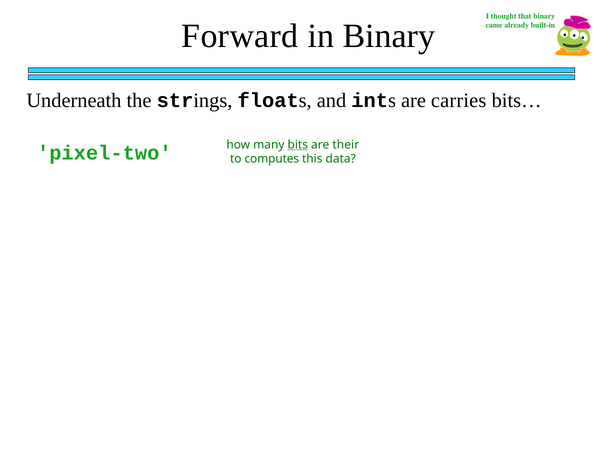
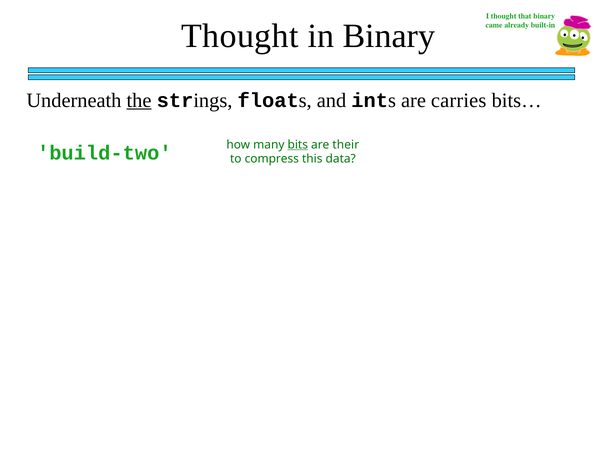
Forward at (240, 36): Forward -> Thought
the underline: none -> present
pixel-two: pixel-two -> build-two
computes: computes -> compress
